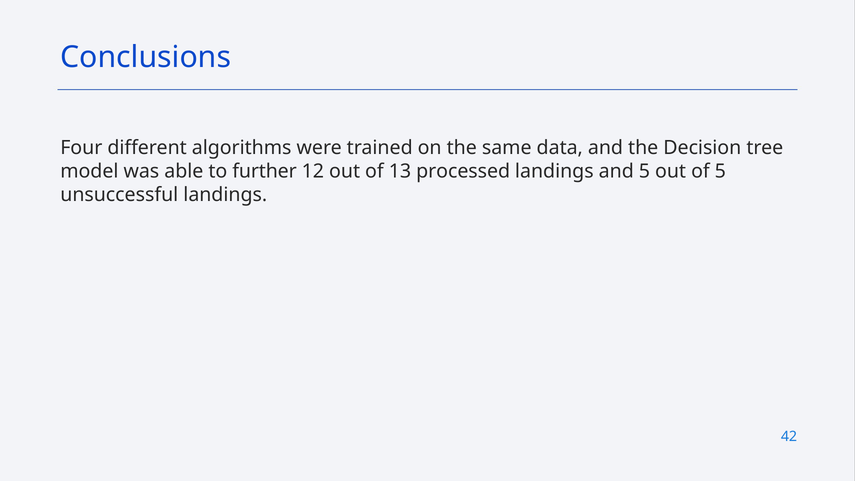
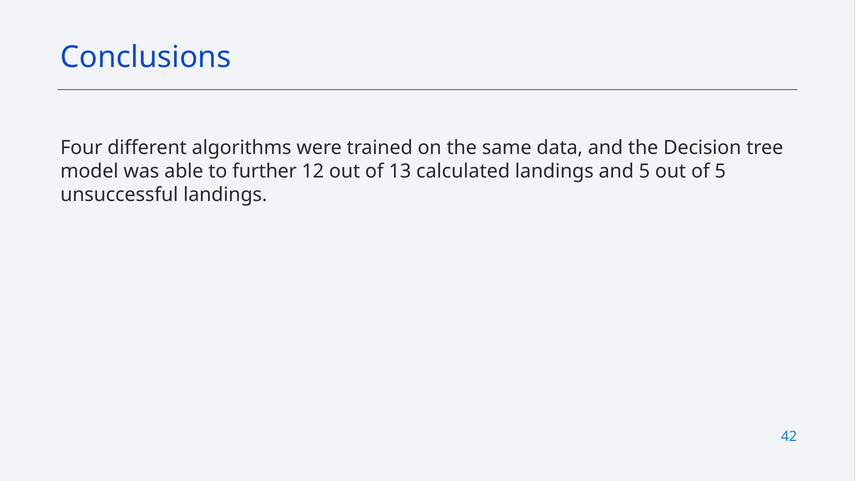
processed: processed -> calculated
